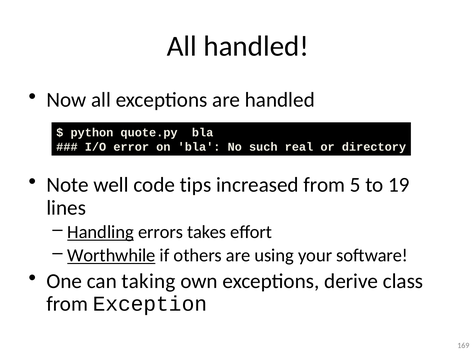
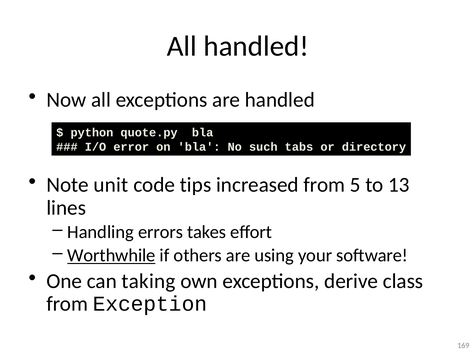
real: real -> tabs
well: well -> unit
19: 19 -> 13
Handling underline: present -> none
